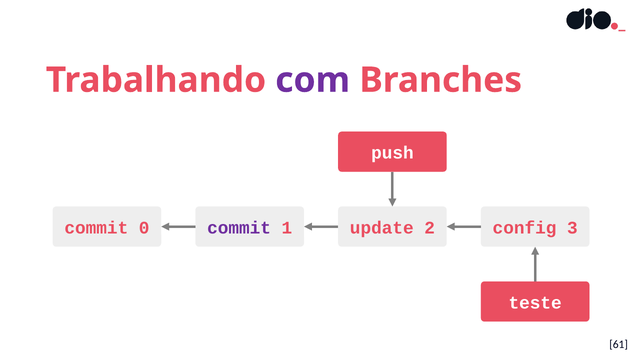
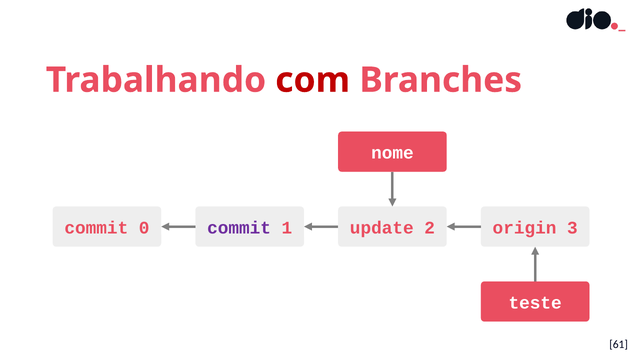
com colour: purple -> red
push: push -> nome
config: config -> origin
